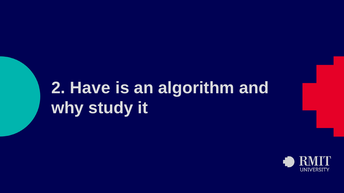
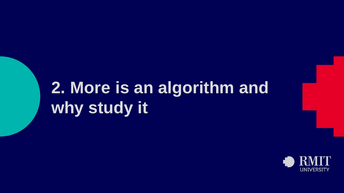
Have: Have -> More
